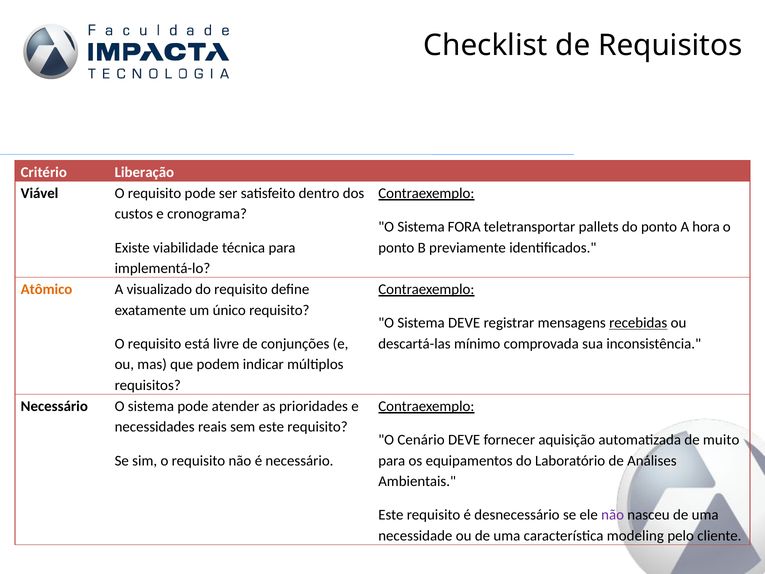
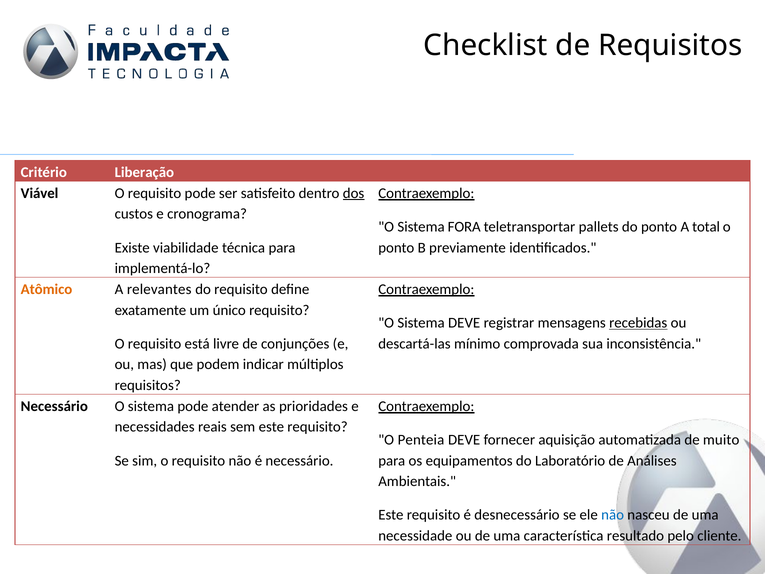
dos underline: none -> present
hora: hora -> total
visualizado: visualizado -> relevantes
Cenário: Cenário -> Penteia
não at (613, 515) colour: purple -> blue
modeling: modeling -> resultado
